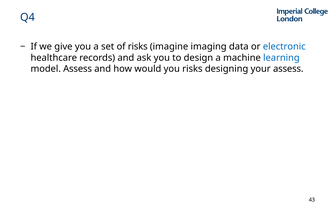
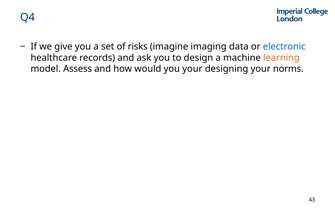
learning colour: blue -> orange
you risks: risks -> your
your assess: assess -> norms
